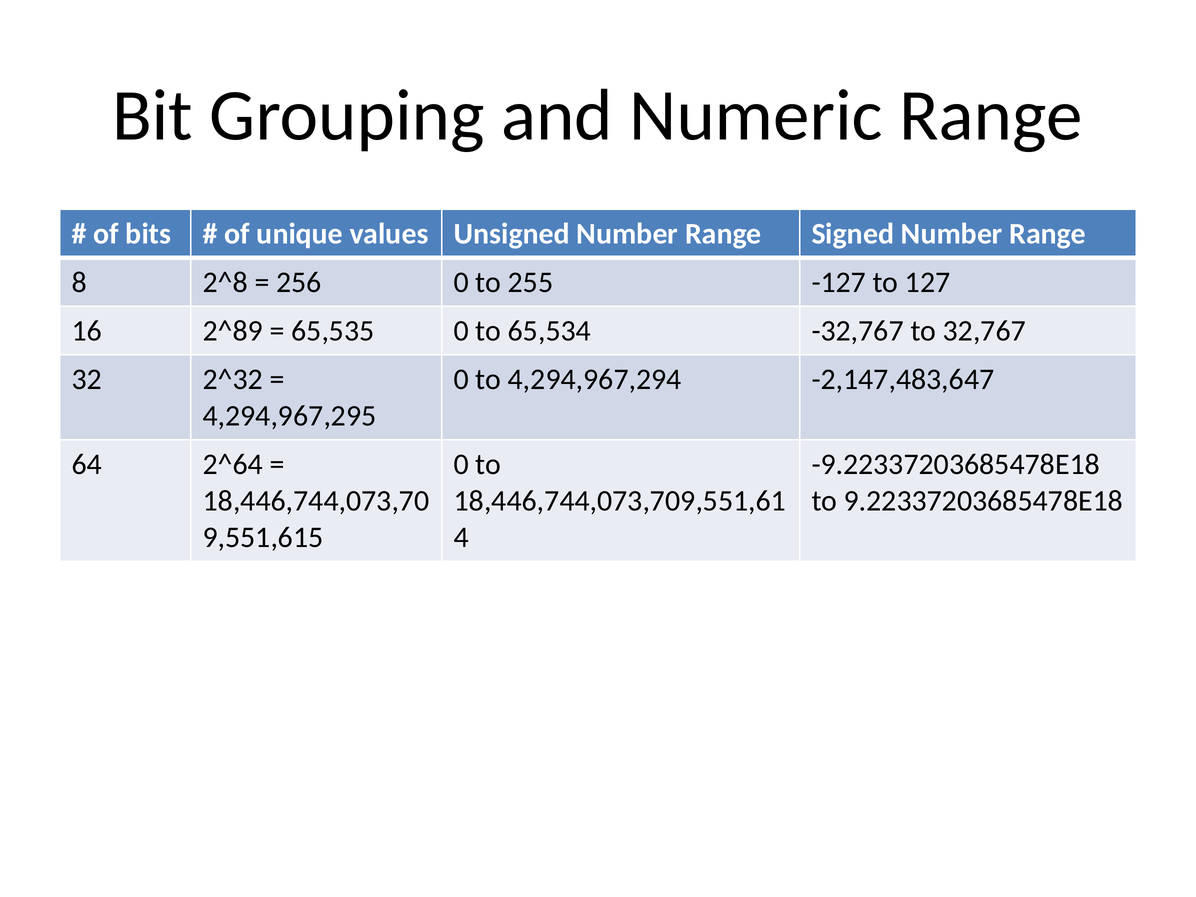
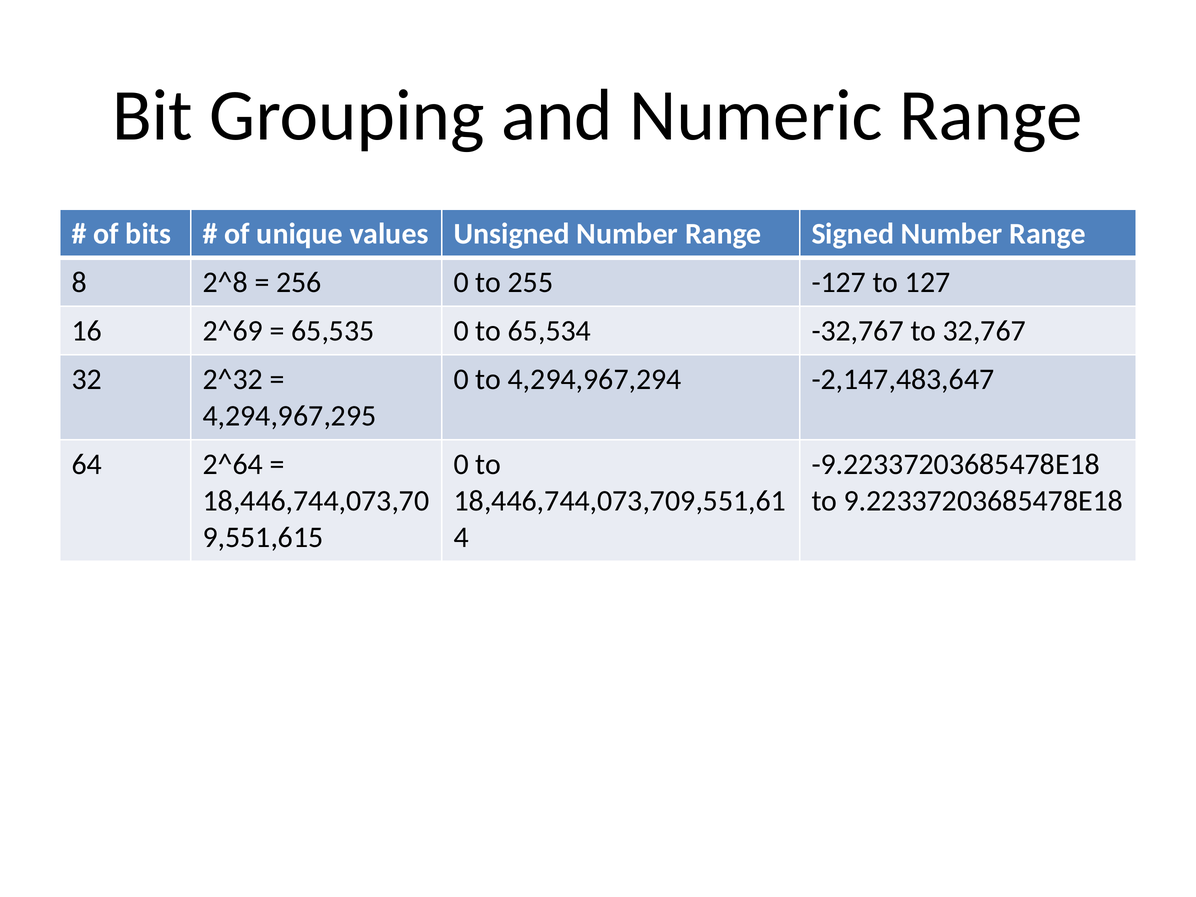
2^89: 2^89 -> 2^69
